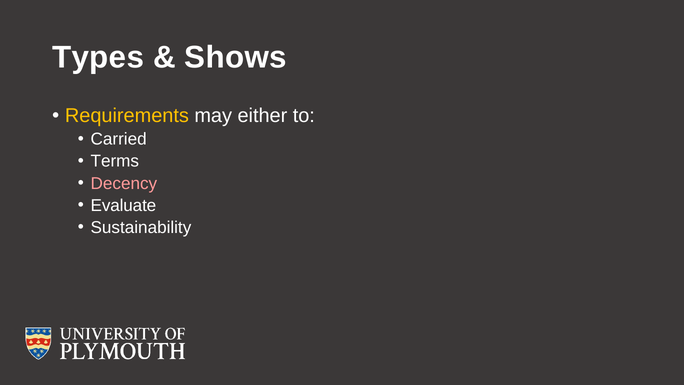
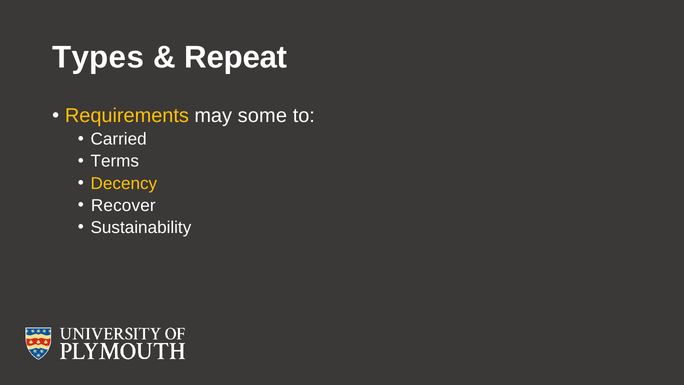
Shows: Shows -> Repeat
either: either -> some
Decency colour: pink -> yellow
Evaluate: Evaluate -> Recover
